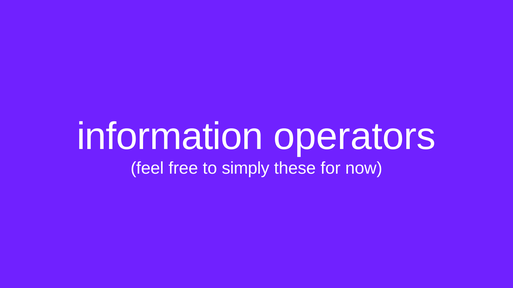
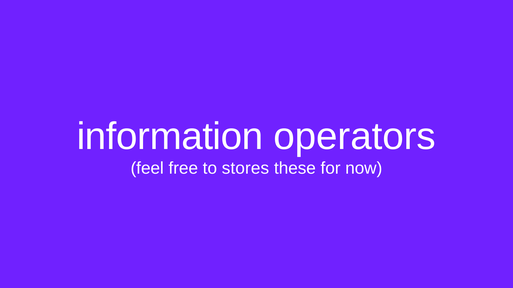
simply: simply -> stores
